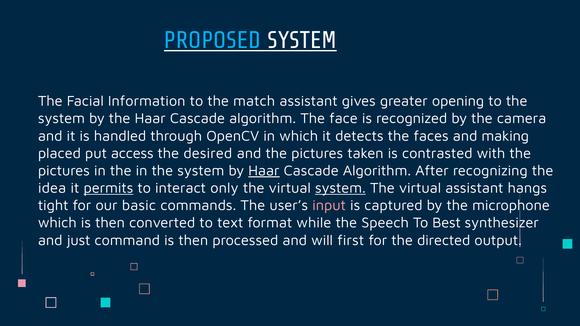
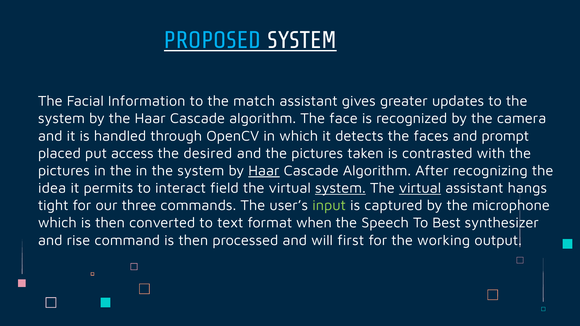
opening: opening -> updates
making: making -> prompt
permits underline: present -> none
only: only -> field
virtual at (420, 188) underline: none -> present
basic: basic -> three
input colour: pink -> light green
while: while -> when
just: just -> rise
directed: directed -> working
